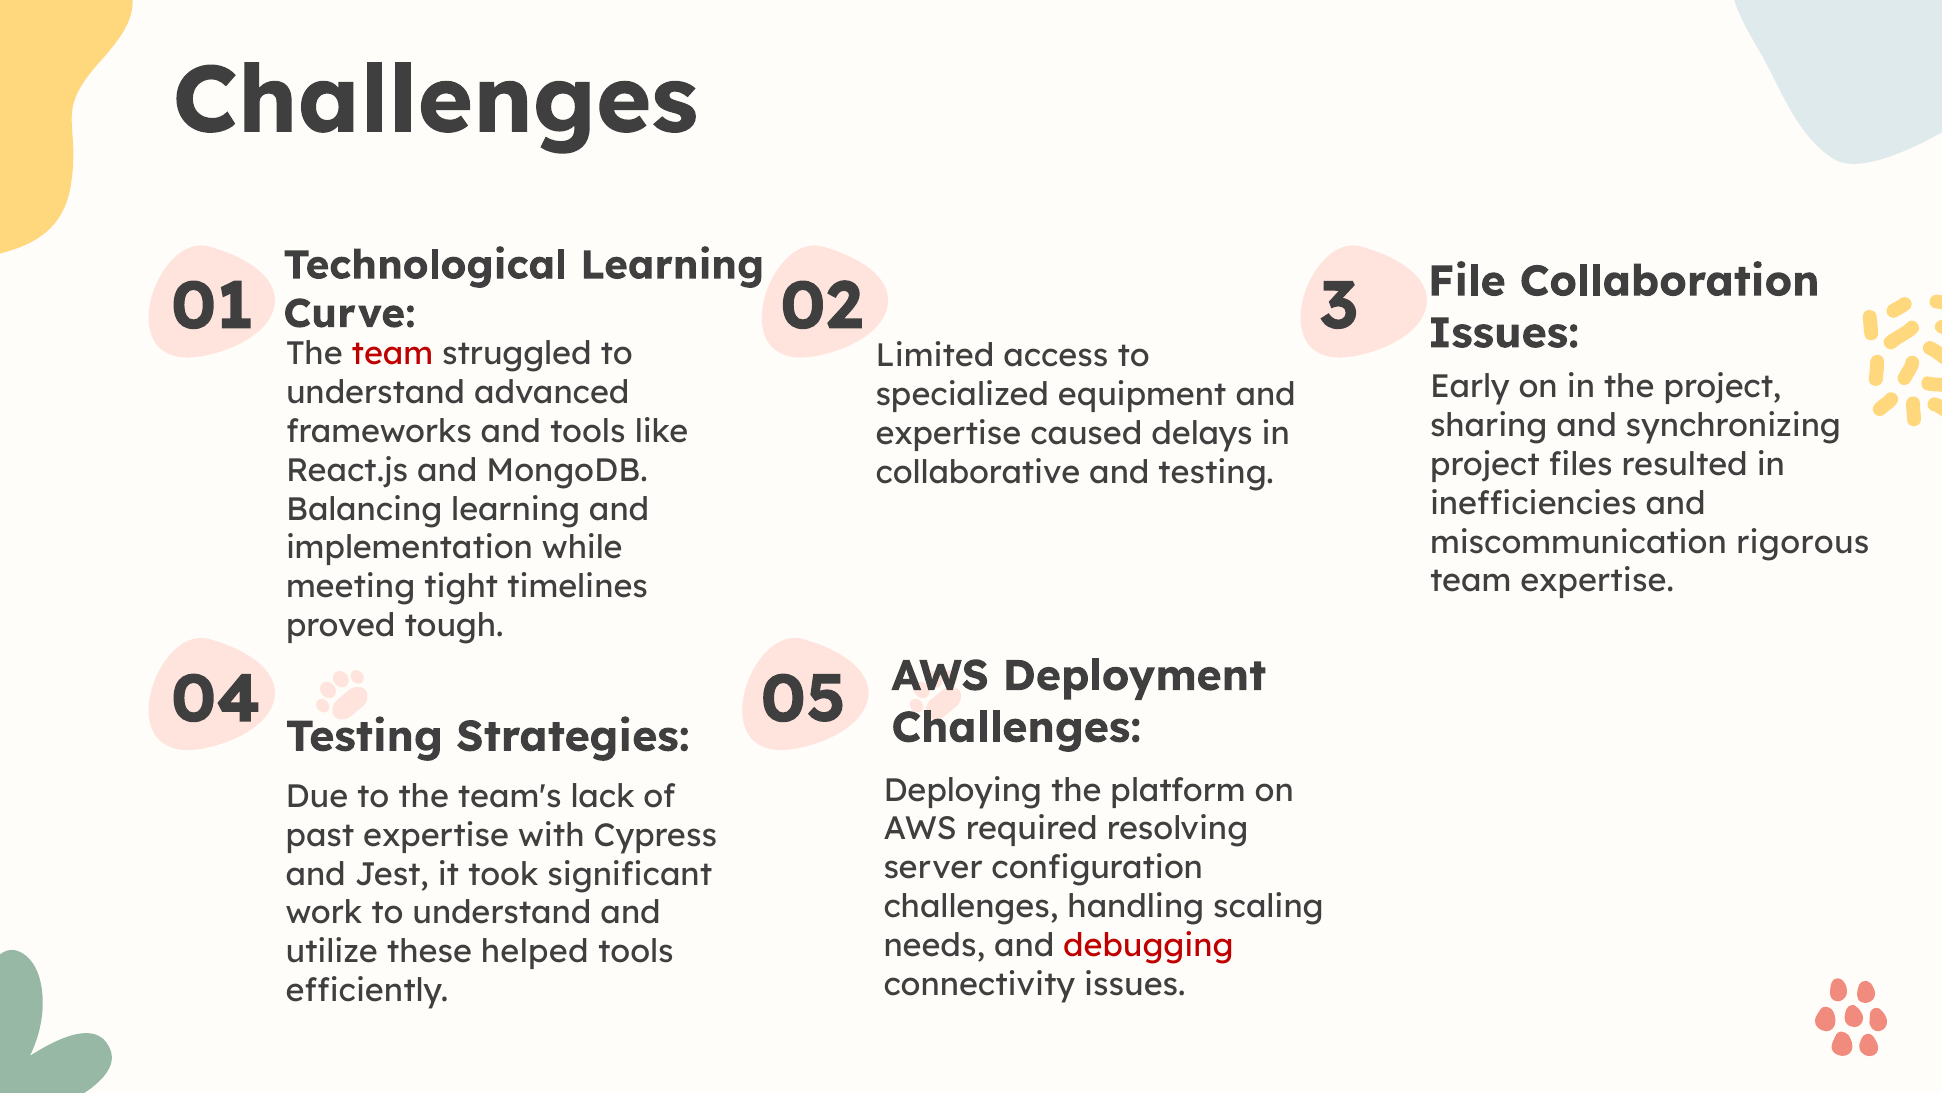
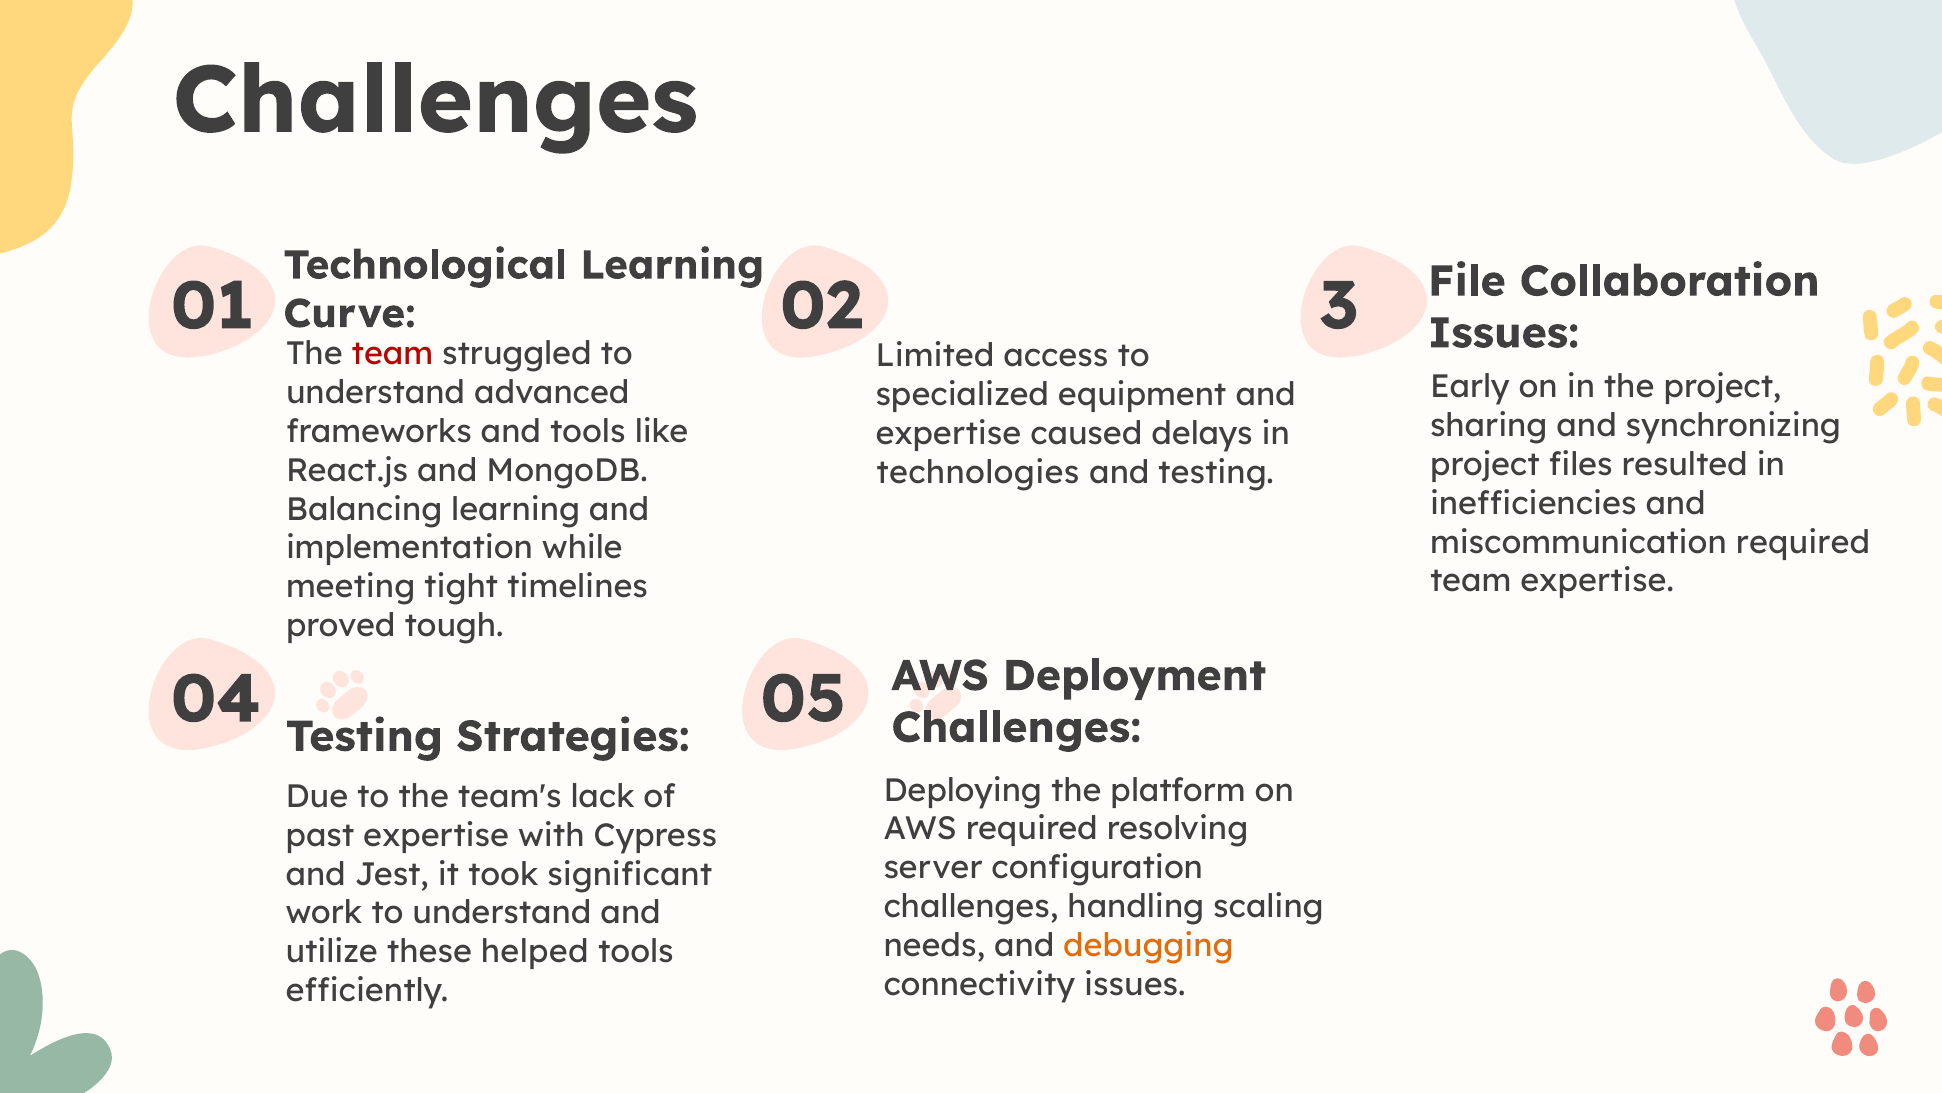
collaborative: collaborative -> technologies
miscommunication rigorous: rigorous -> required
debugging colour: red -> orange
